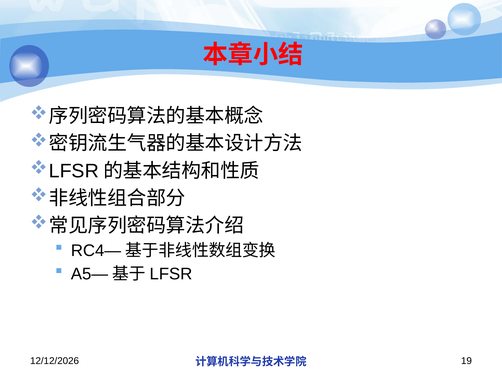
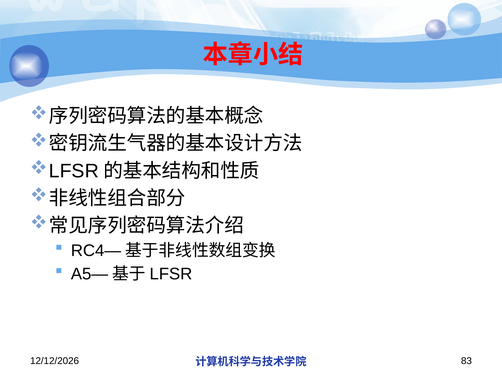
19: 19 -> 83
